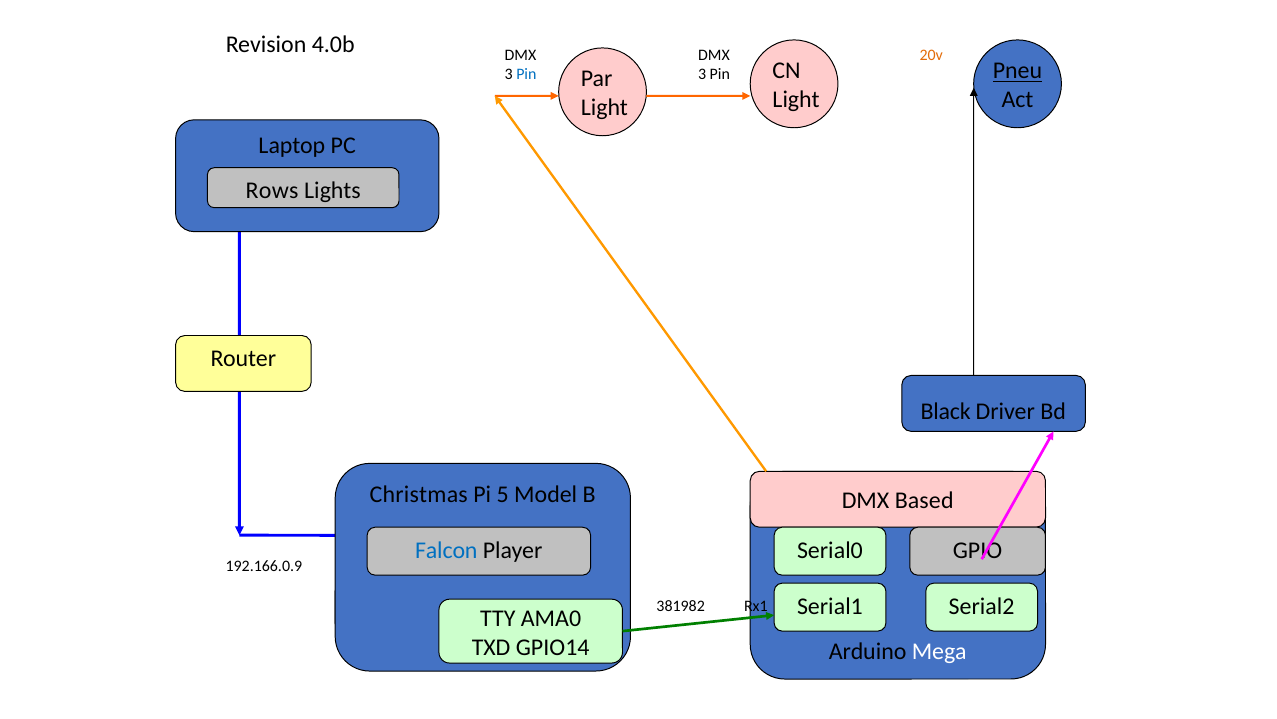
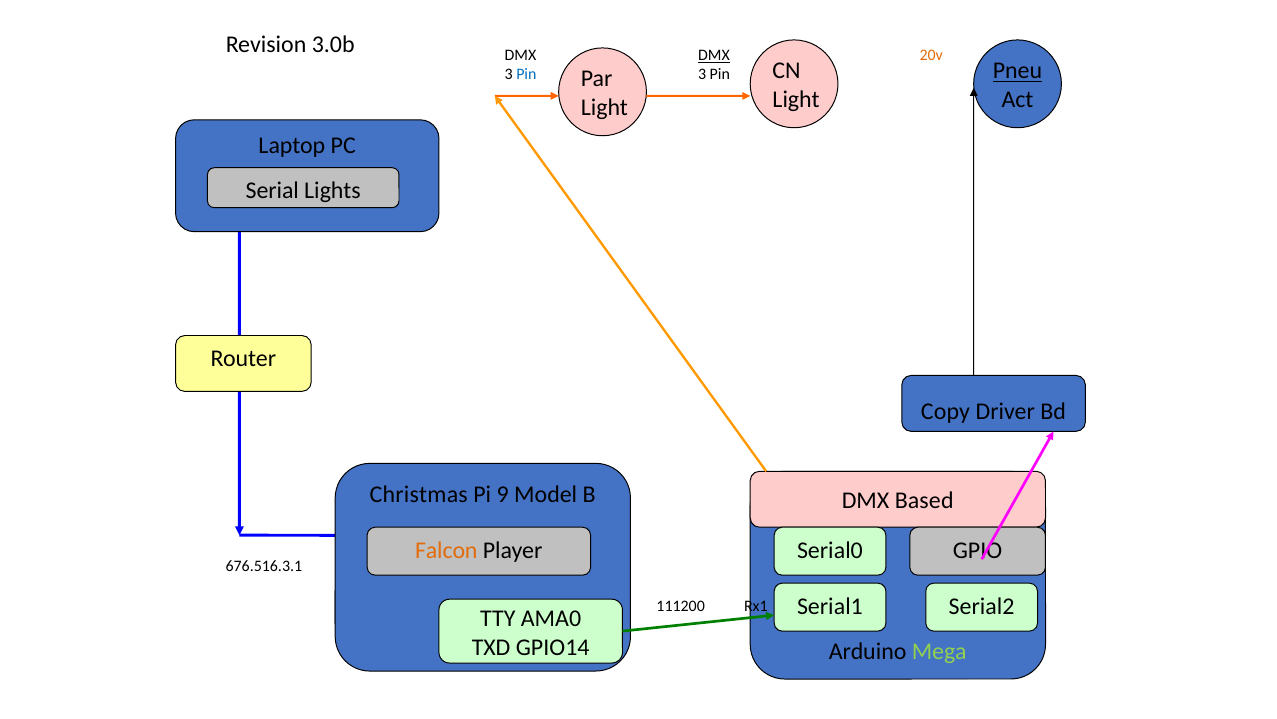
4.0b: 4.0b -> 3.0b
DMX at (714, 55) underline: none -> present
Rows: Rows -> Serial
Black: Black -> Copy
5: 5 -> 9
Falcon at (446, 550) colour: blue -> orange
192.166.0.9: 192.166.0.9 -> 676.516.3.1
381982: 381982 -> 111200
Mega colour: white -> light green
